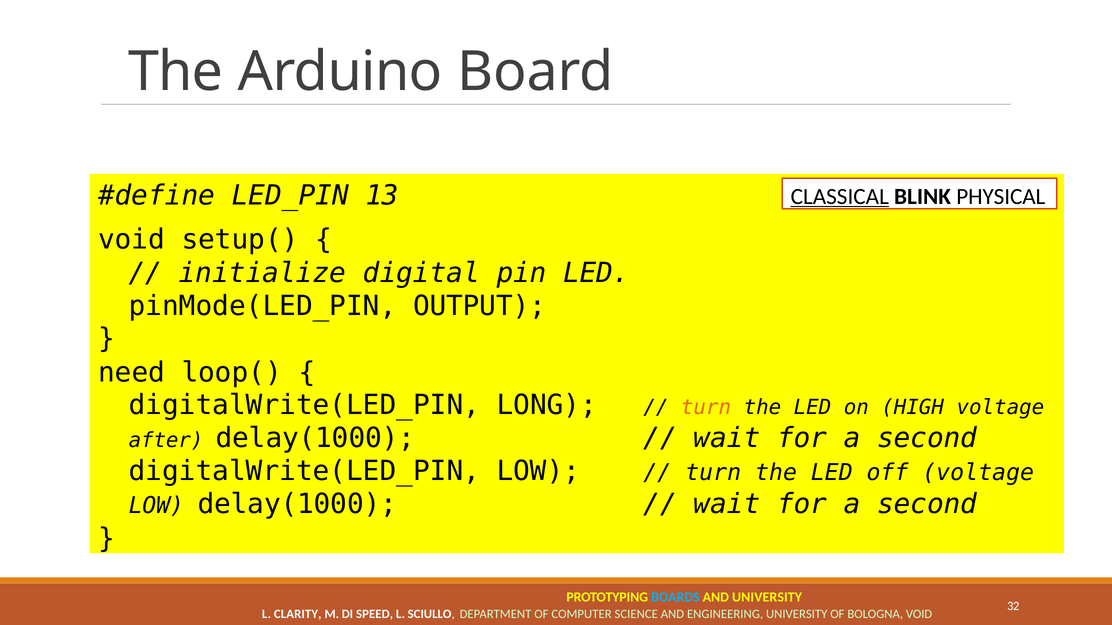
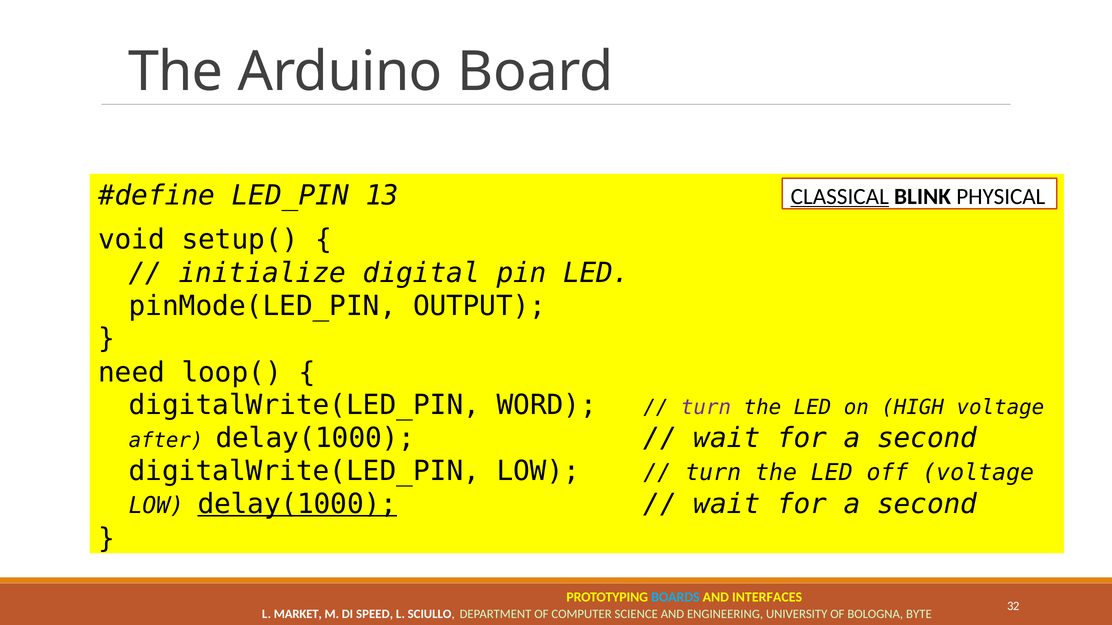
LONG: LONG -> WORD
turn at (706, 408) colour: orange -> purple
delay(1000 at (297, 504) underline: none -> present
AND UNIVERSITY: UNIVERSITY -> INTERFACES
CLARITY: CLARITY -> MARKET
BOLOGNA VOID: VOID -> BYTE
